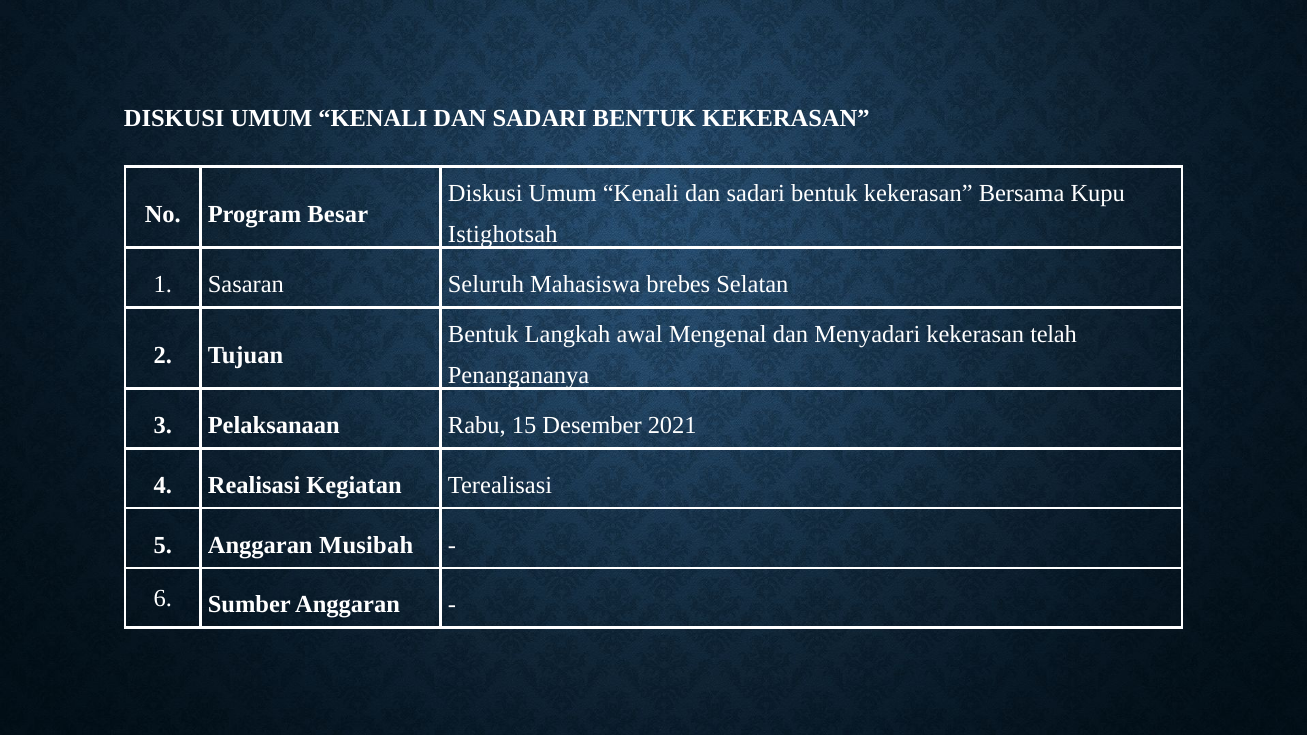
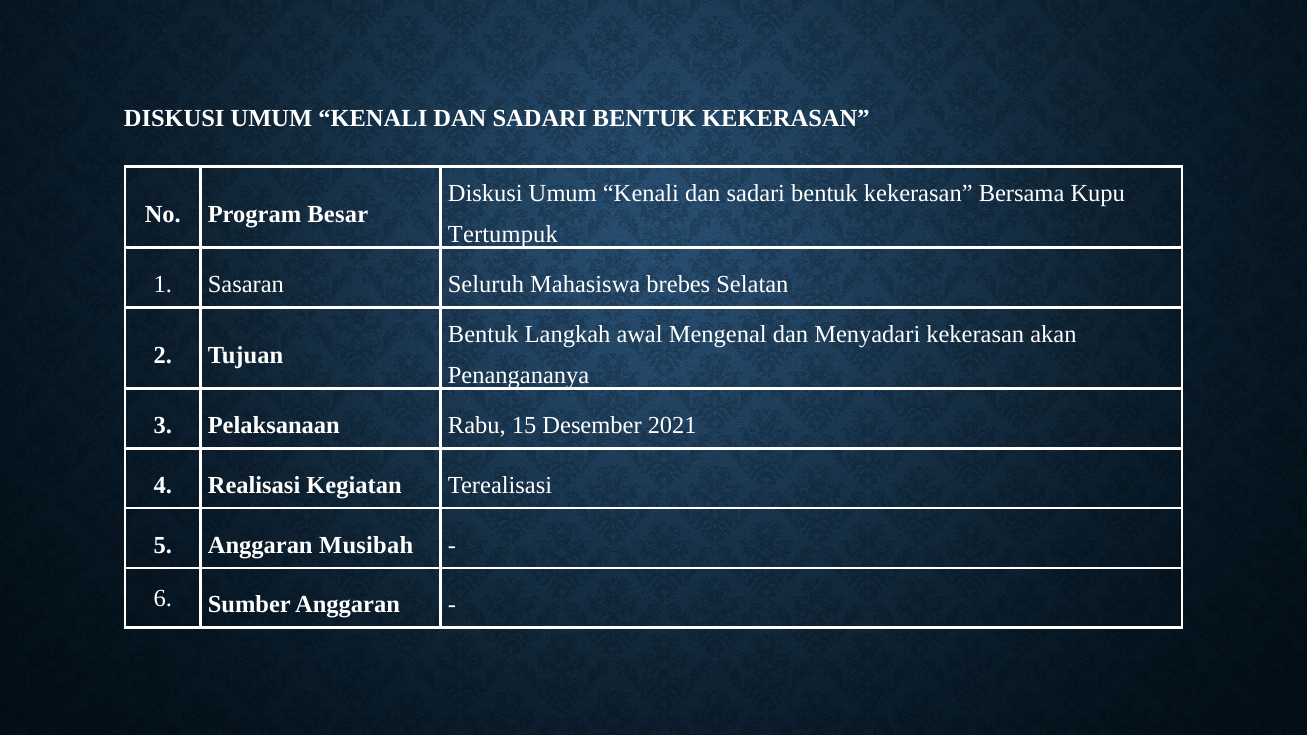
Istighotsah: Istighotsah -> Tertumpuk
telah: telah -> akan
